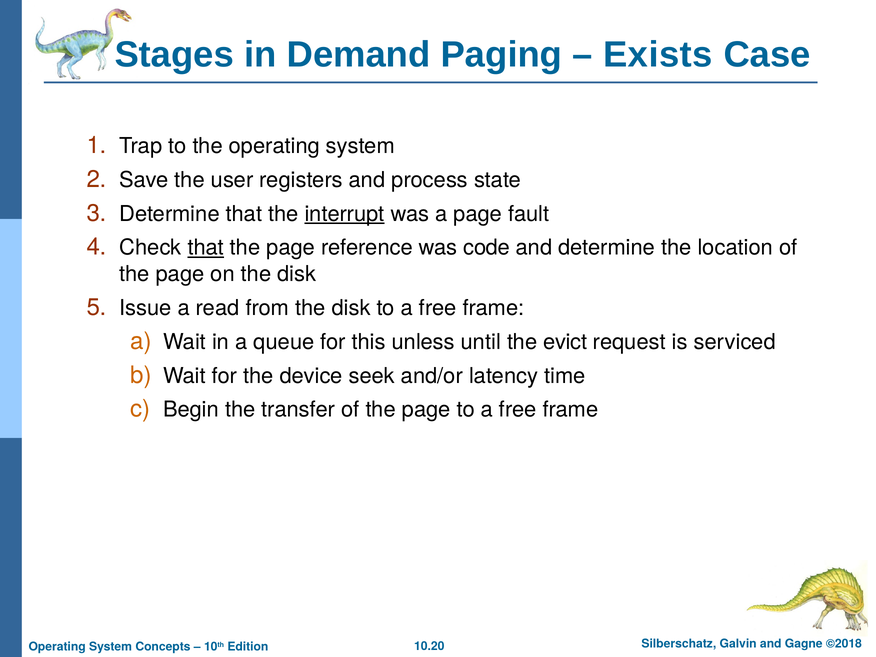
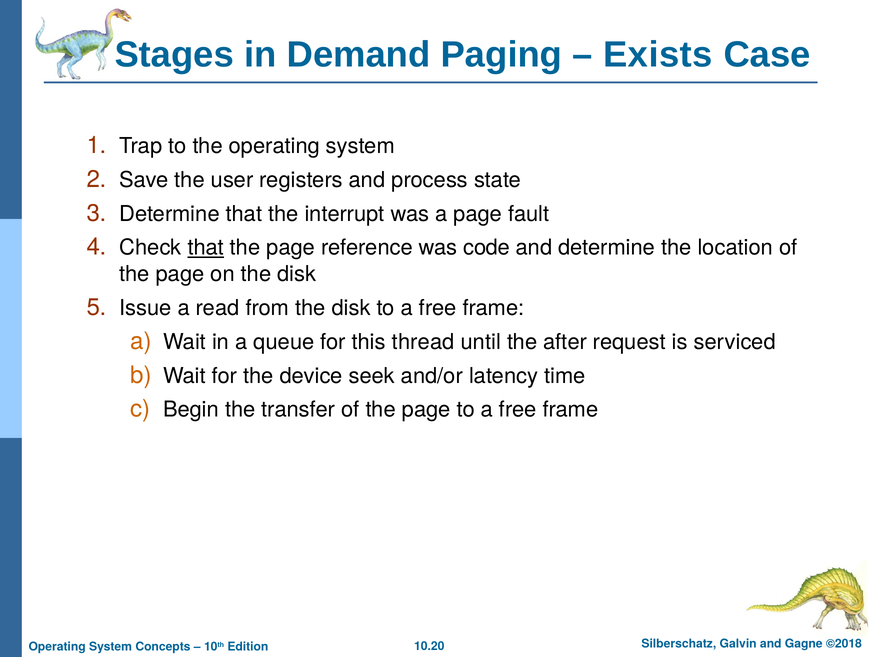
interrupt underline: present -> none
unless: unless -> thread
evict: evict -> after
